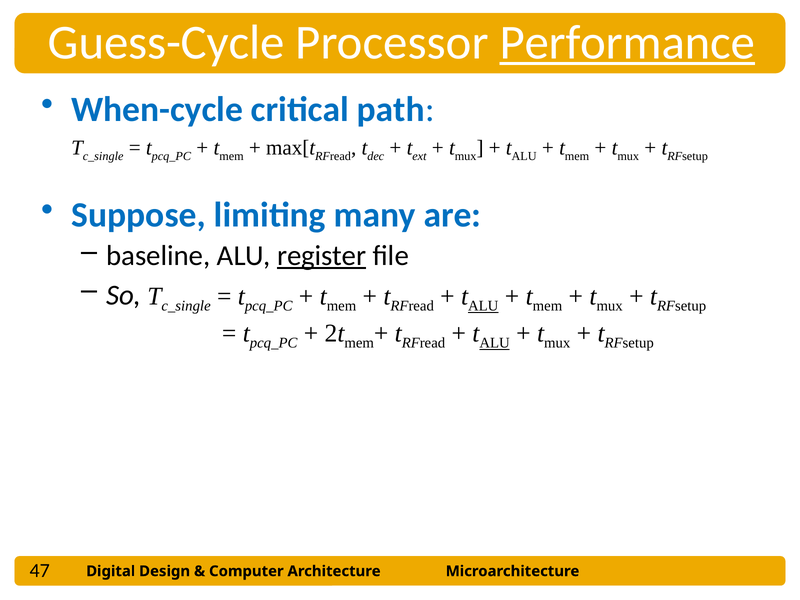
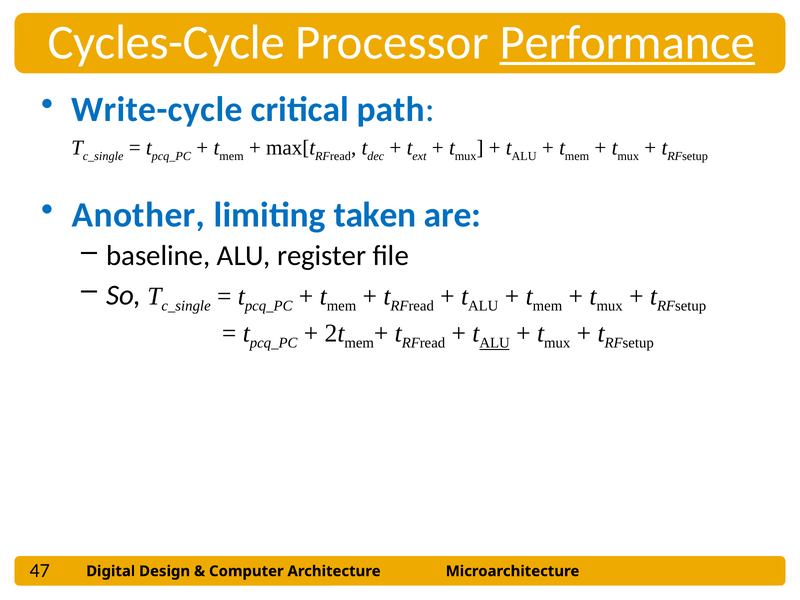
Guess-Cycle: Guess-Cycle -> Cycles-Cycle
When-cycle: When-cycle -> Write-cycle
Suppose: Suppose -> Another
many: many -> taken
register underline: present -> none
ALU at (483, 306) underline: present -> none
